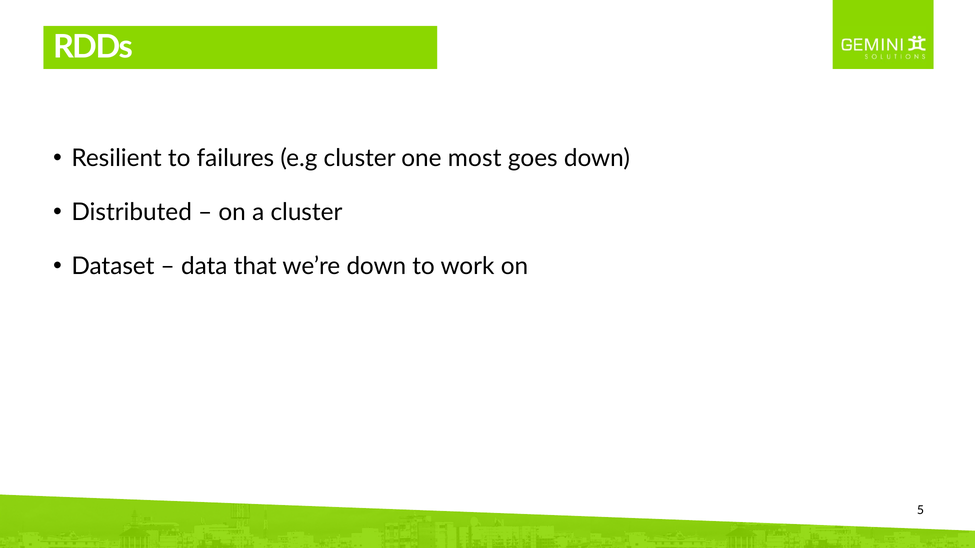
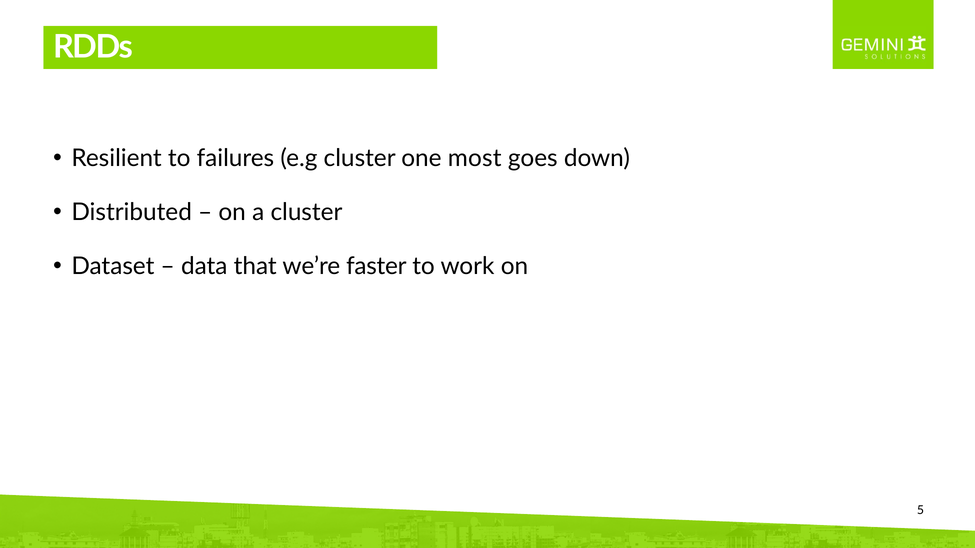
we’re down: down -> faster
